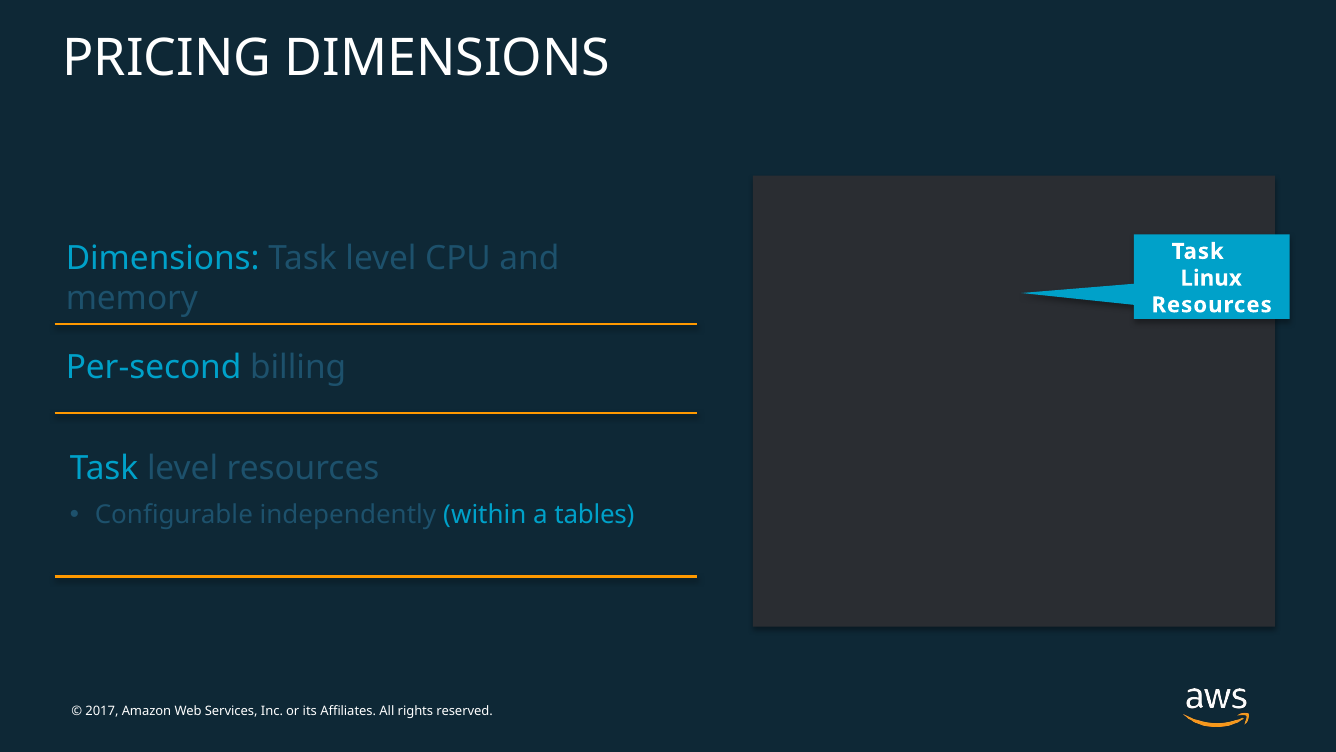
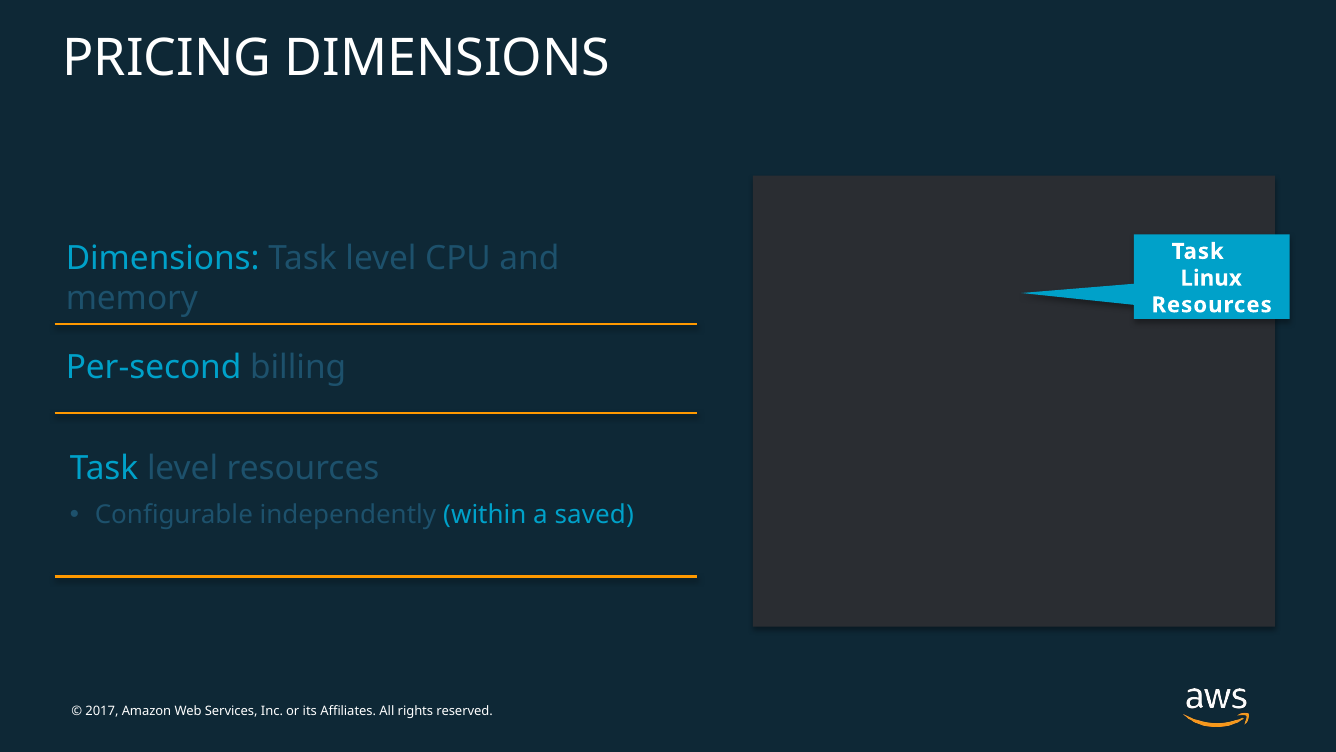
tables: tables -> saved
